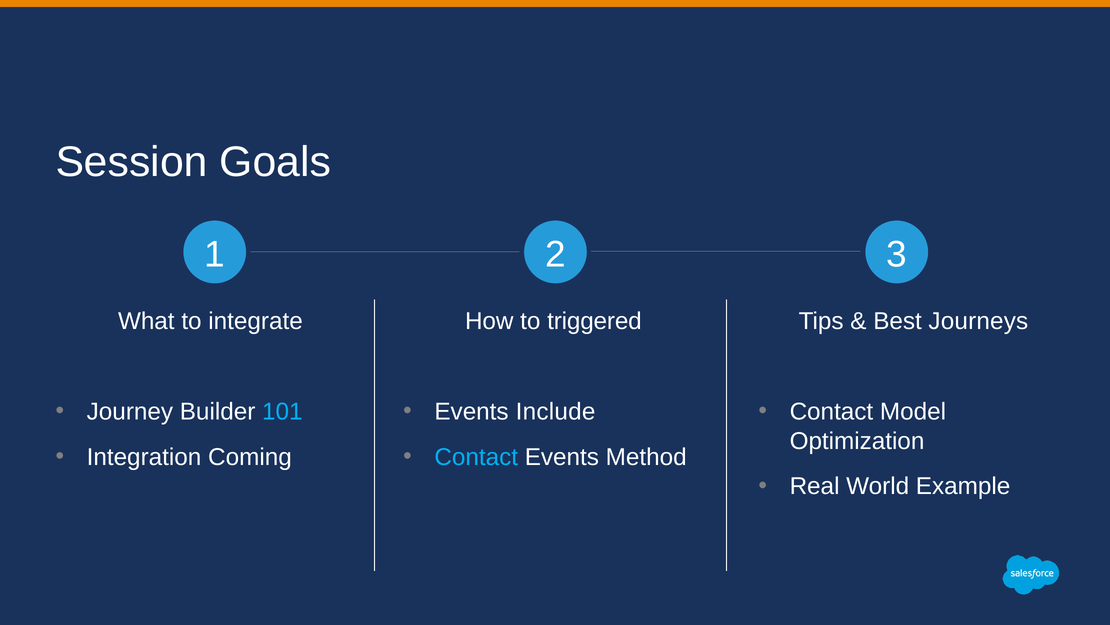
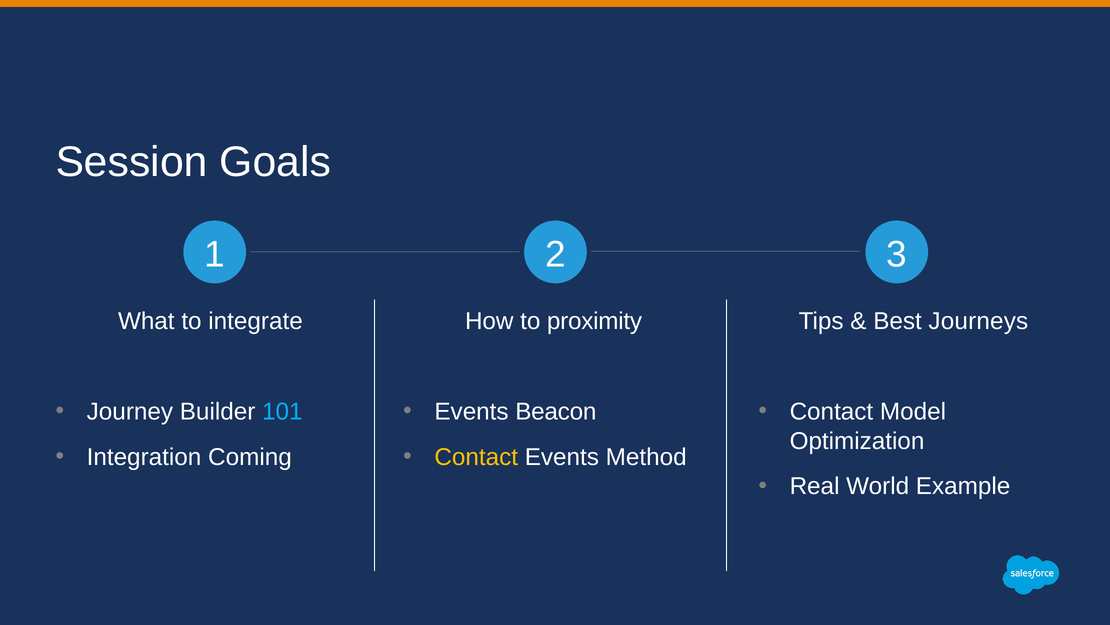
triggered: triggered -> proximity
Include: Include -> Beacon
Contact at (476, 457) colour: light blue -> yellow
